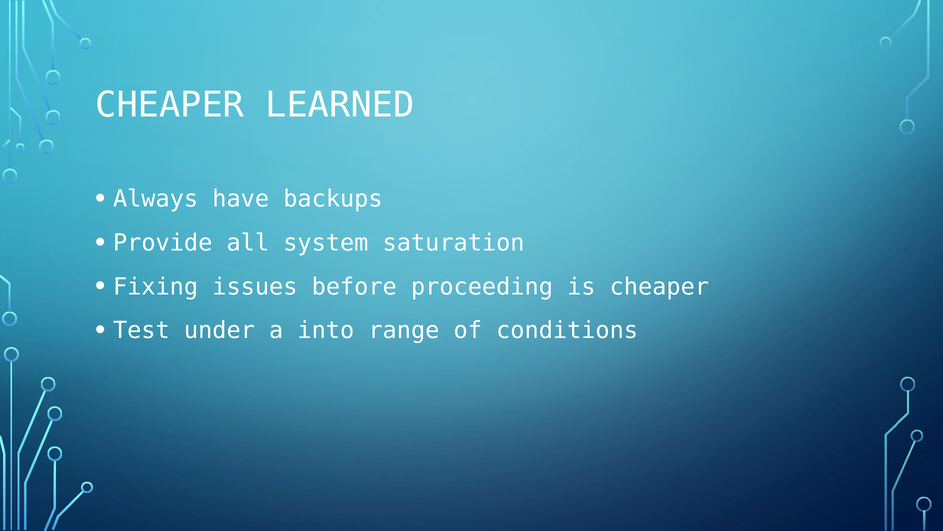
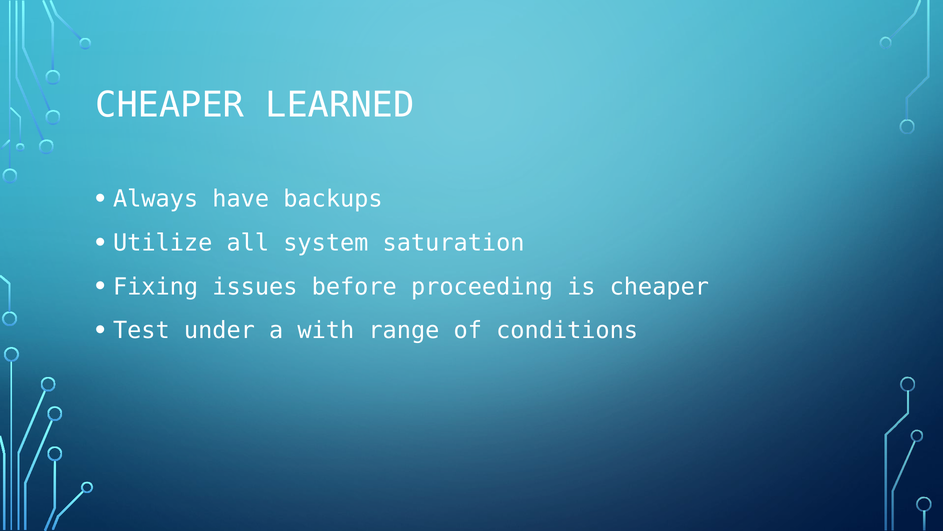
Provide: Provide -> Utilize
into: into -> with
